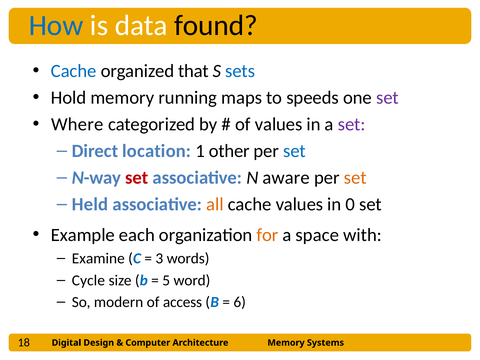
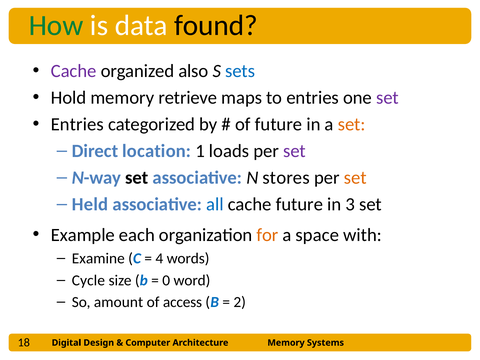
How colour: blue -> green
Cache at (74, 71) colour: blue -> purple
that: that -> also
running: running -> retrieve
to speeds: speeds -> entries
Where at (77, 124): Where -> Entries
of values: values -> future
set at (352, 124) colour: purple -> orange
other: other -> loads
set at (294, 151) colour: blue -> purple
set at (137, 178) colour: red -> black
aware: aware -> stores
all colour: orange -> blue
cache values: values -> future
0: 0 -> 3
3: 3 -> 4
5: 5 -> 0
modern: modern -> amount
6: 6 -> 2
